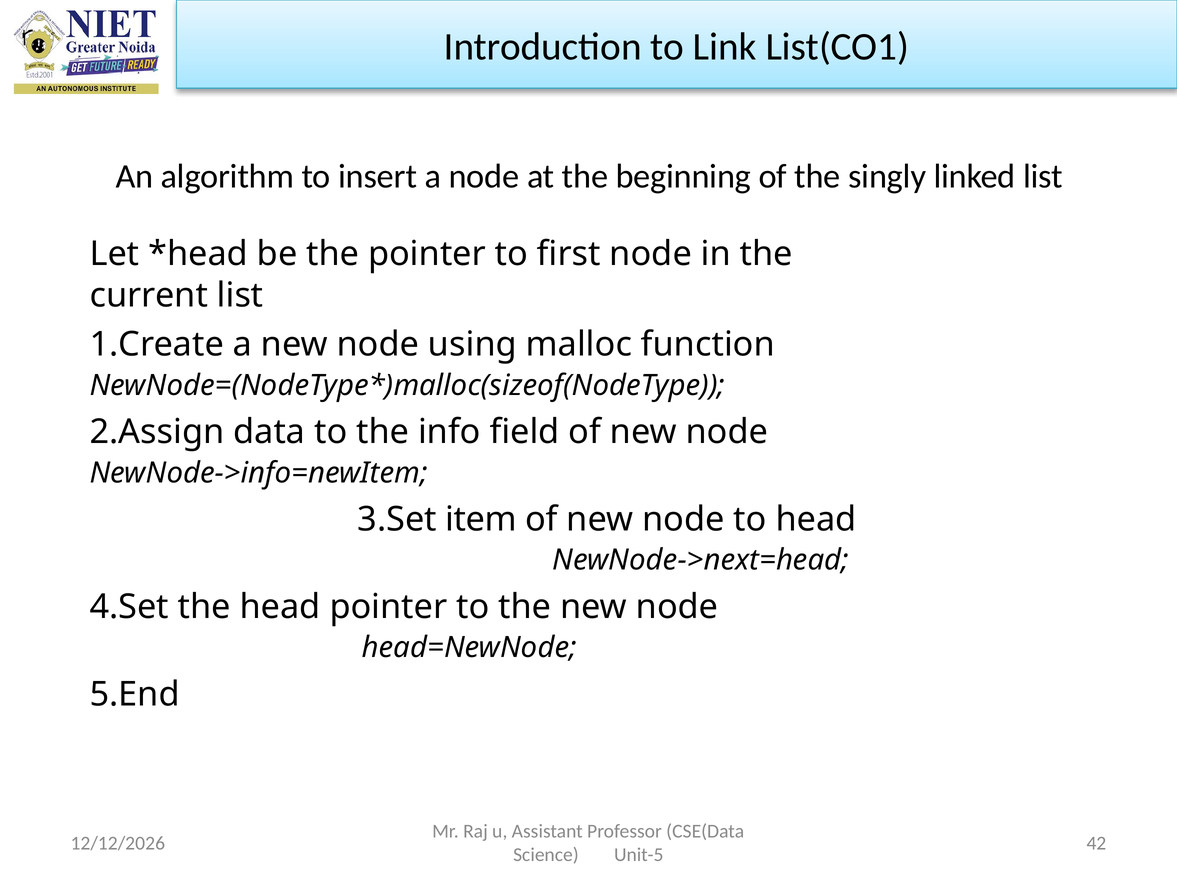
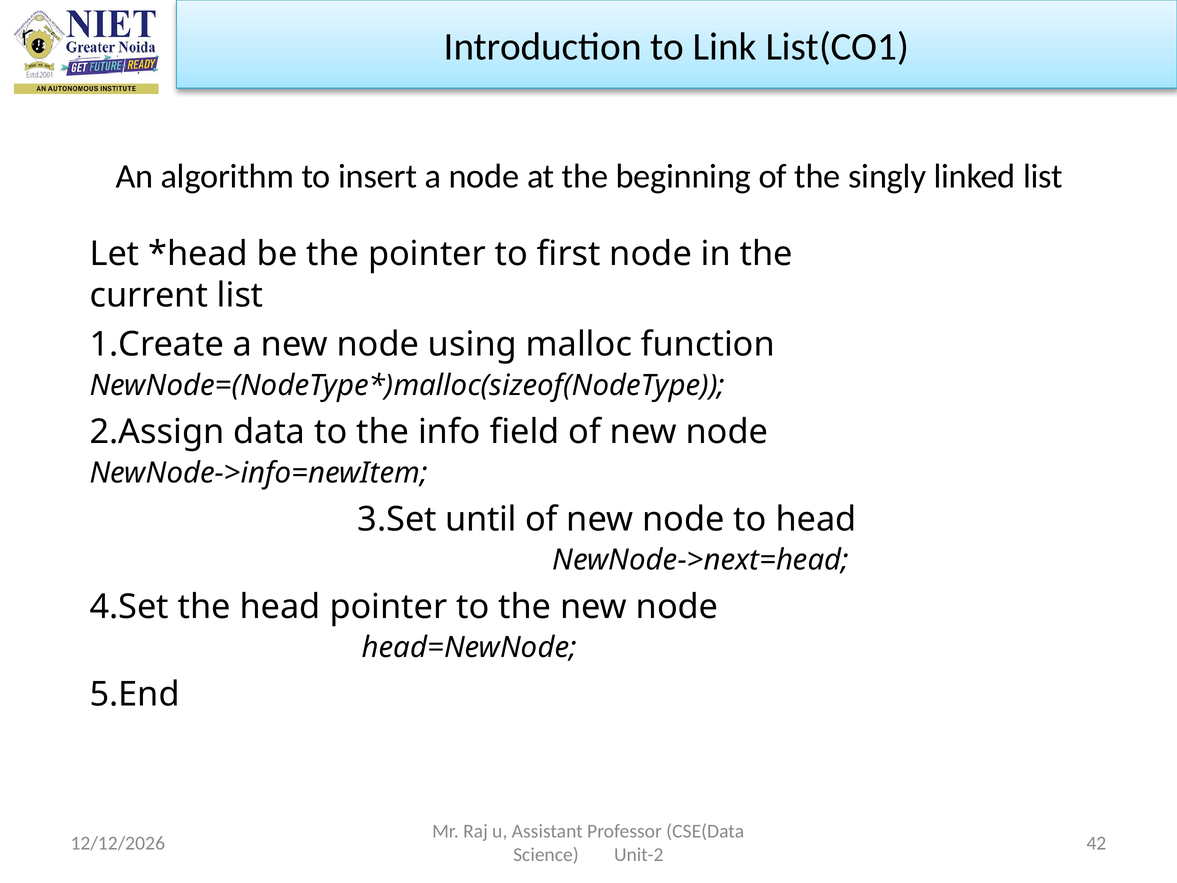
item: item -> until
Unit-5: Unit-5 -> Unit-2
